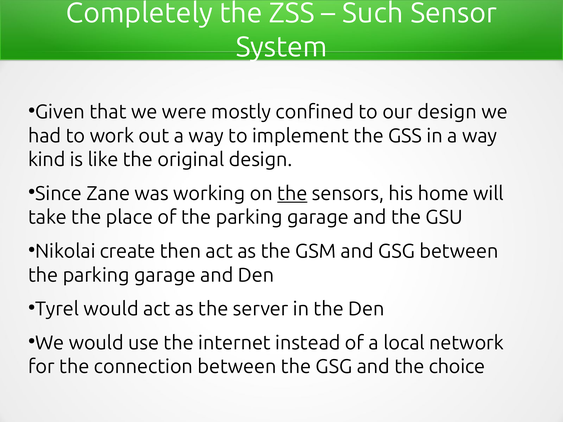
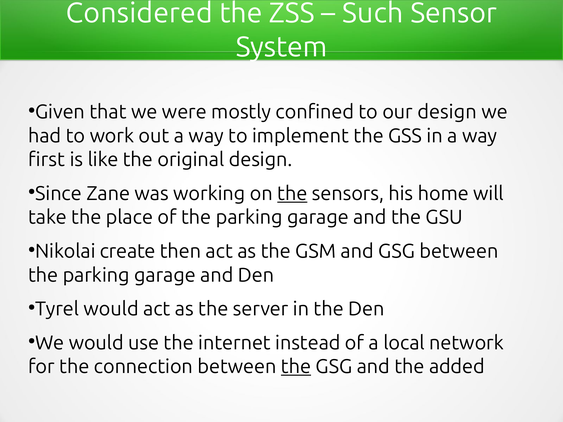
Completely: Completely -> Considered
kind: kind -> first
the at (296, 367) underline: none -> present
choice: choice -> added
